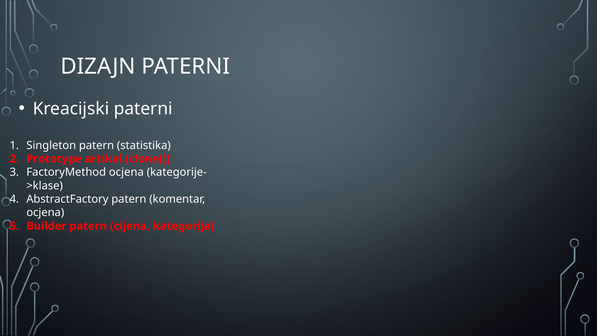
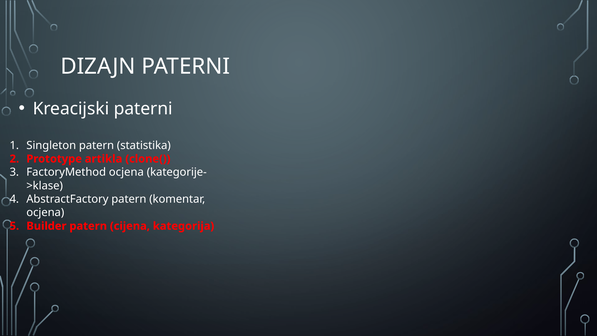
artikal: artikal -> artikla
